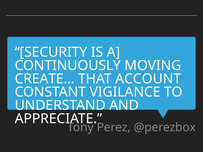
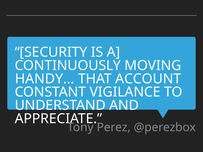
CREATE…: CREATE… -> HANDY…
